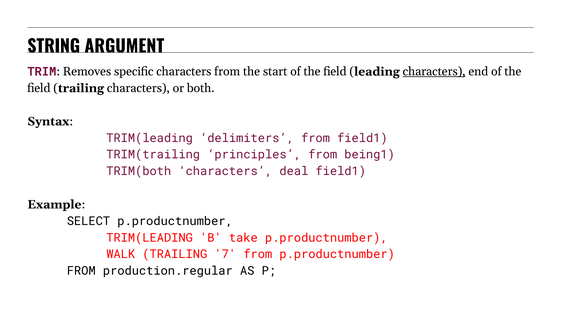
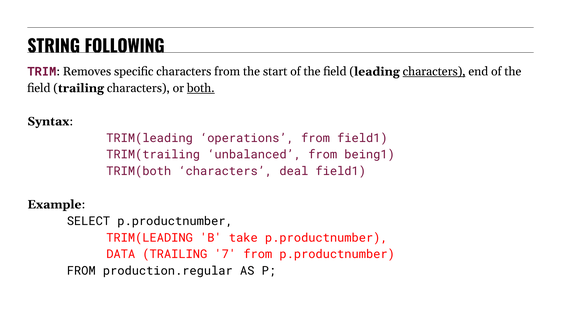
ARGUMENT: ARGUMENT -> FOLLOWING
both underline: none -> present
delimiters: delimiters -> operations
principles: principles -> unbalanced
WALK: WALK -> DATA
